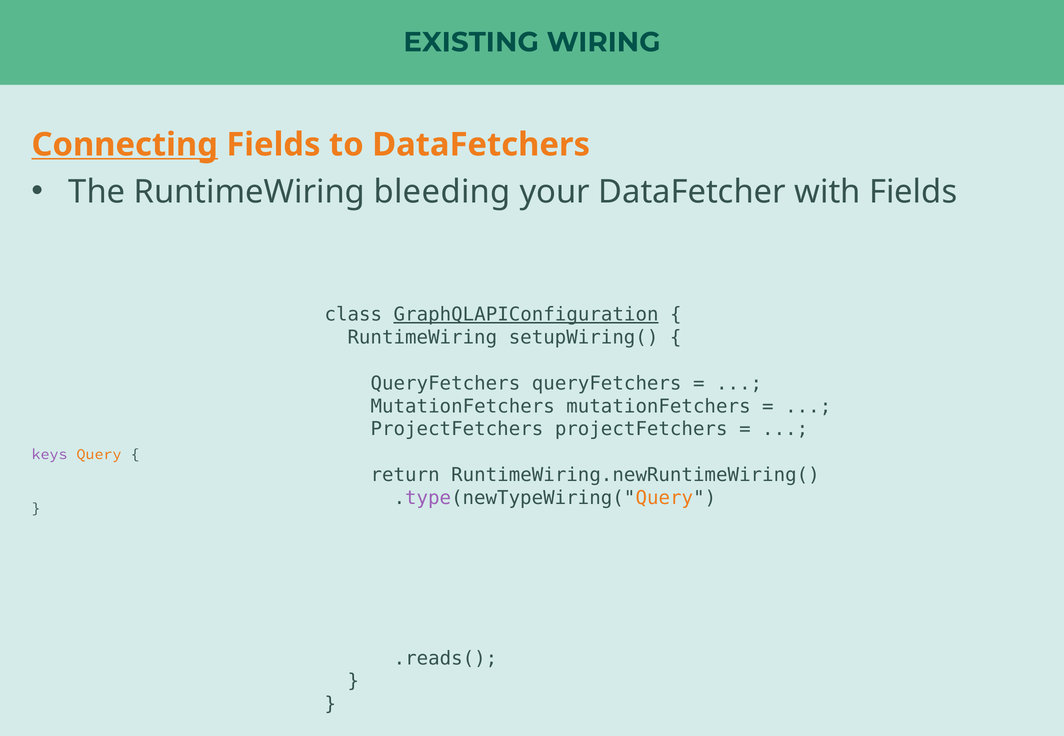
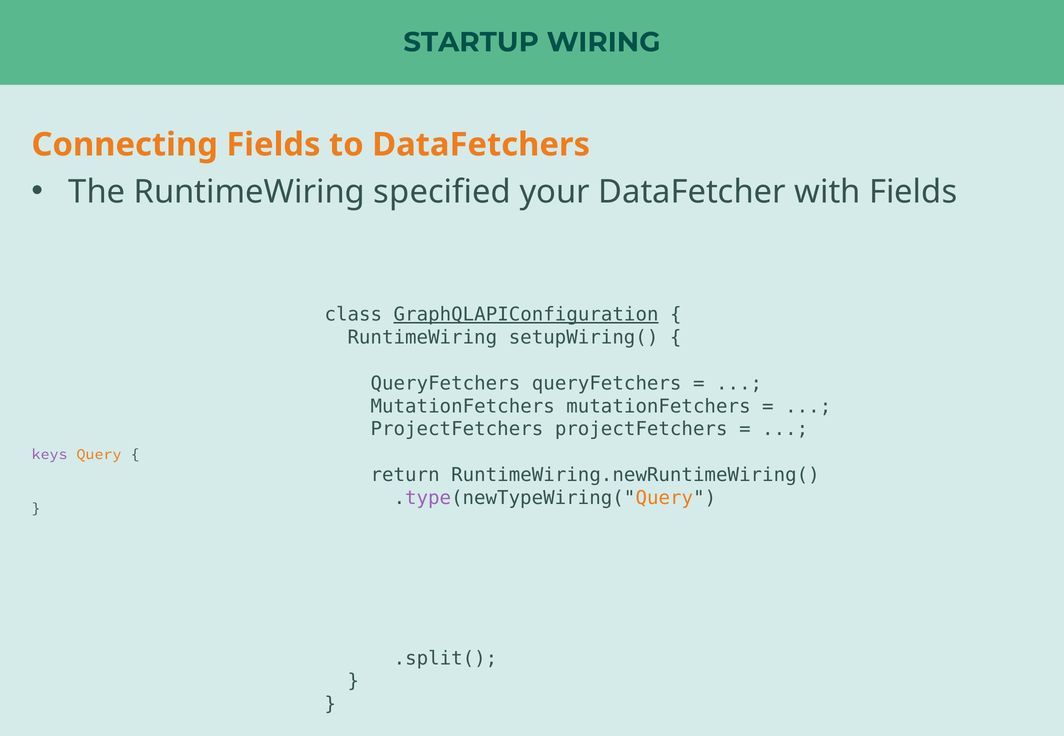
EXISTING: EXISTING -> STARTUP
Connecting underline: present -> none
bleeding: bleeding -> specified
.reads(: .reads( -> .split(
